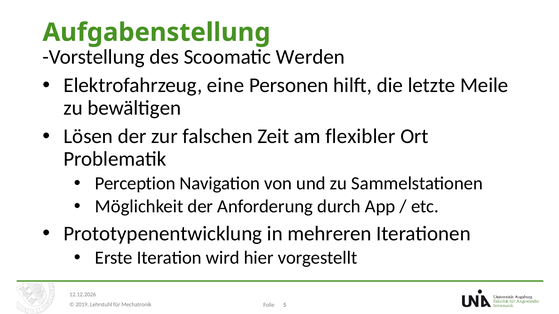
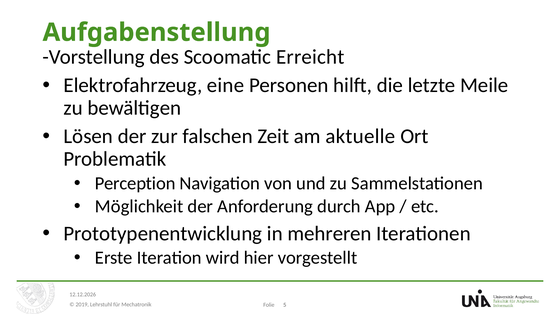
Werden: Werden -> Erreicht
flexibler: flexibler -> aktuelle
